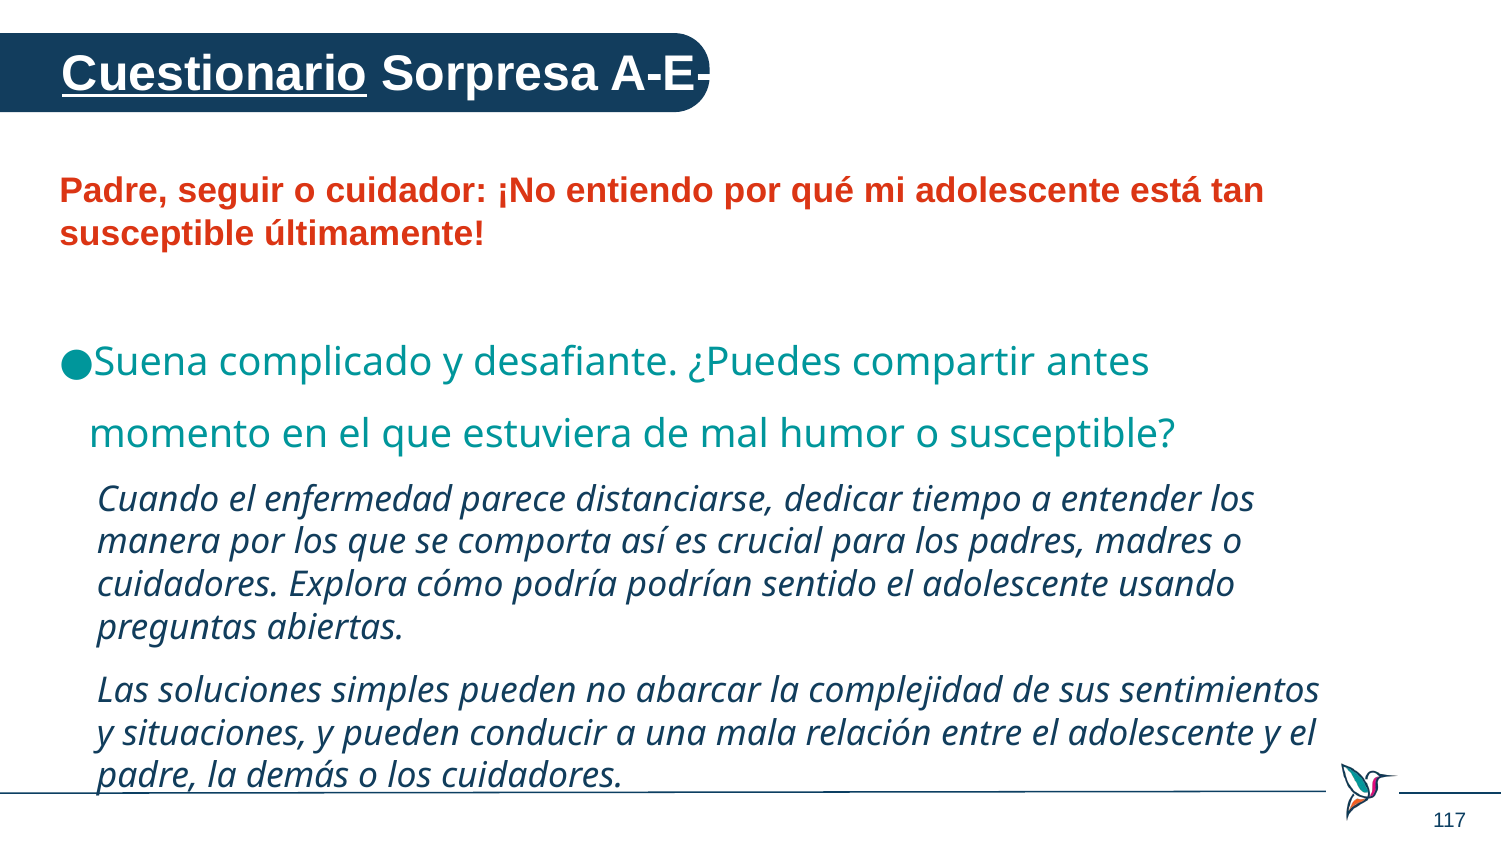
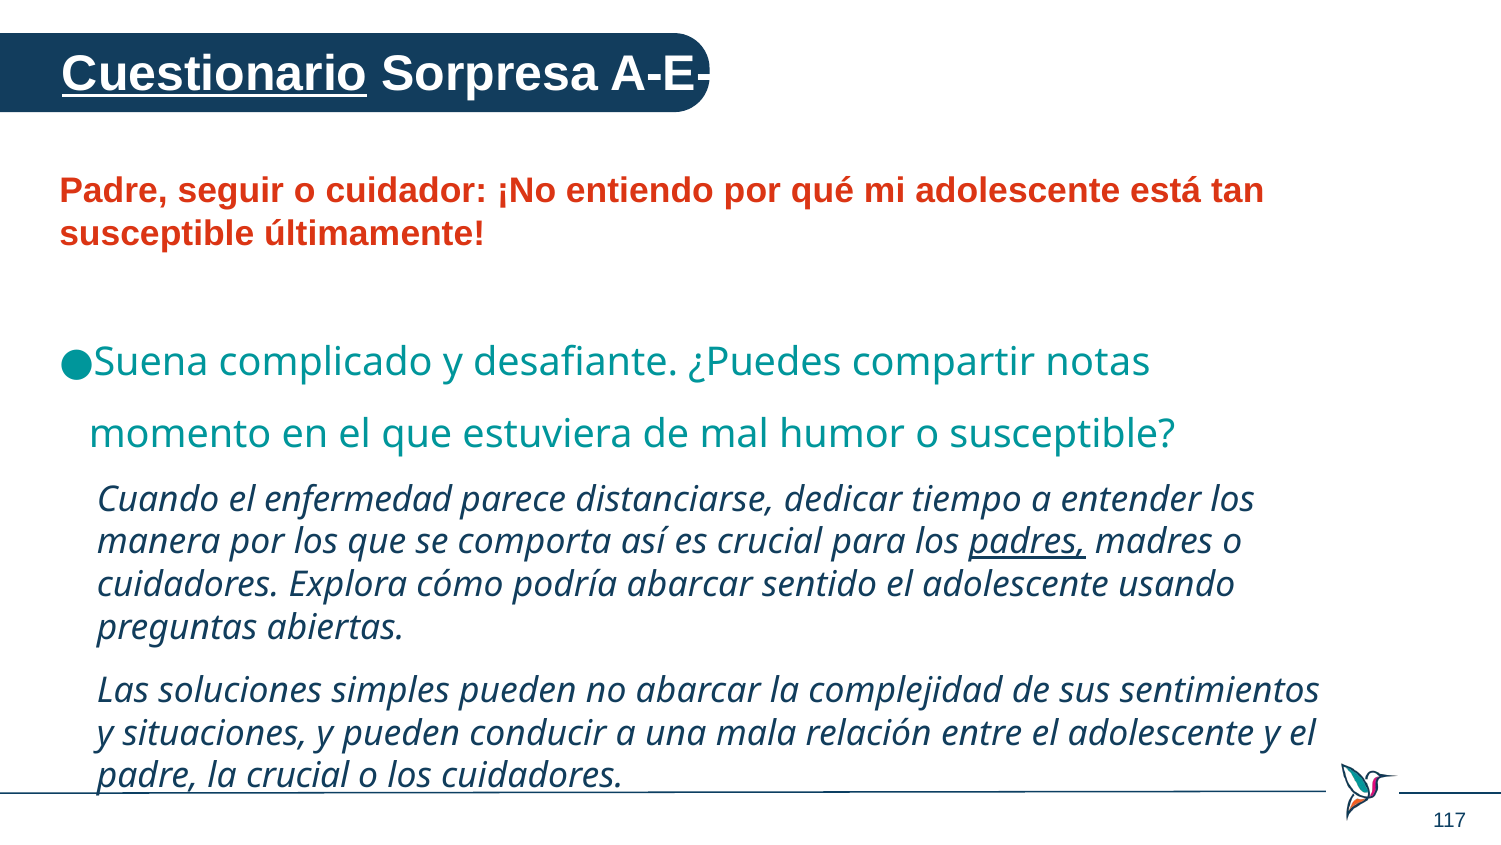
antes: antes -> notas
padres underline: none -> present
podría podrían: podrían -> abarcar
la demás: demás -> crucial
